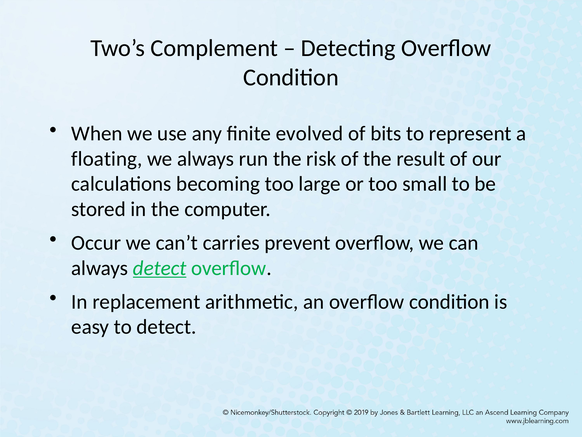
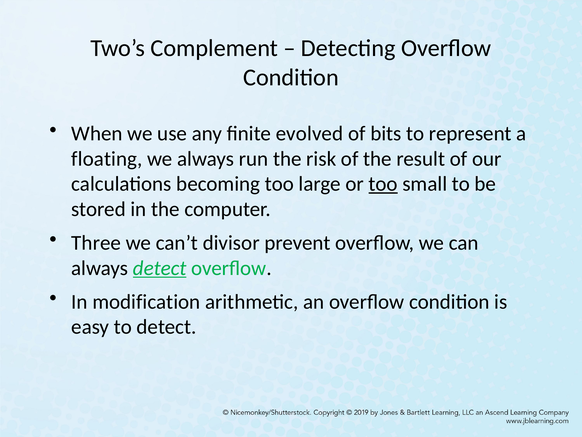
too at (383, 184) underline: none -> present
Occur: Occur -> Three
carries: carries -> divisor
replacement: replacement -> modification
